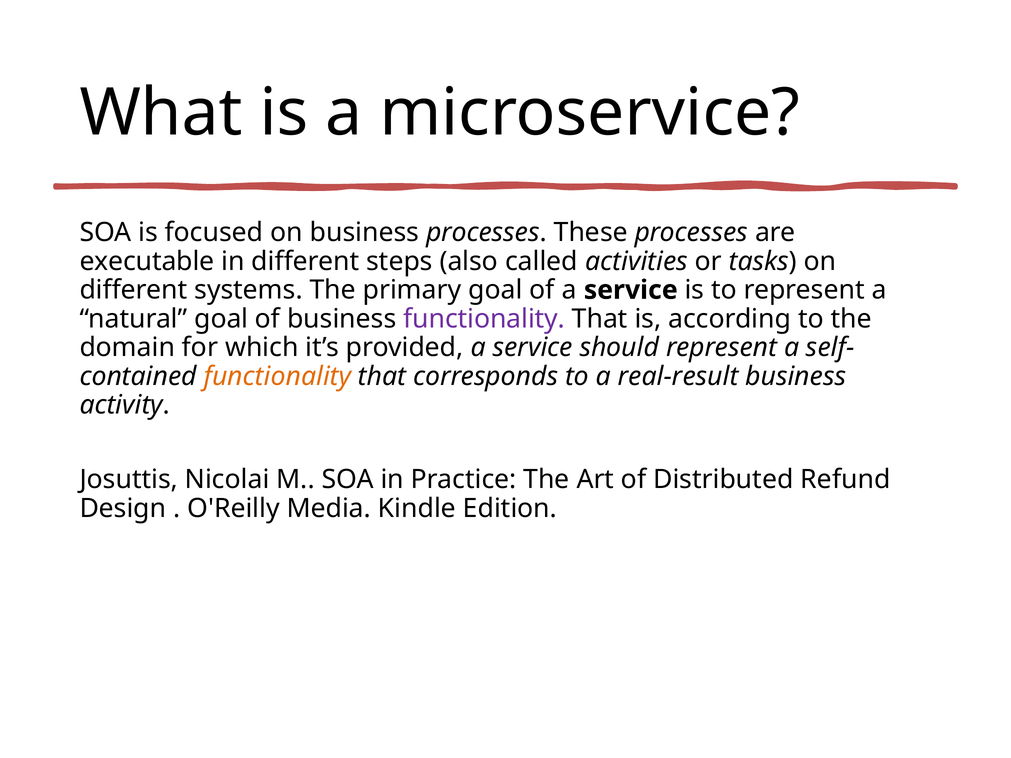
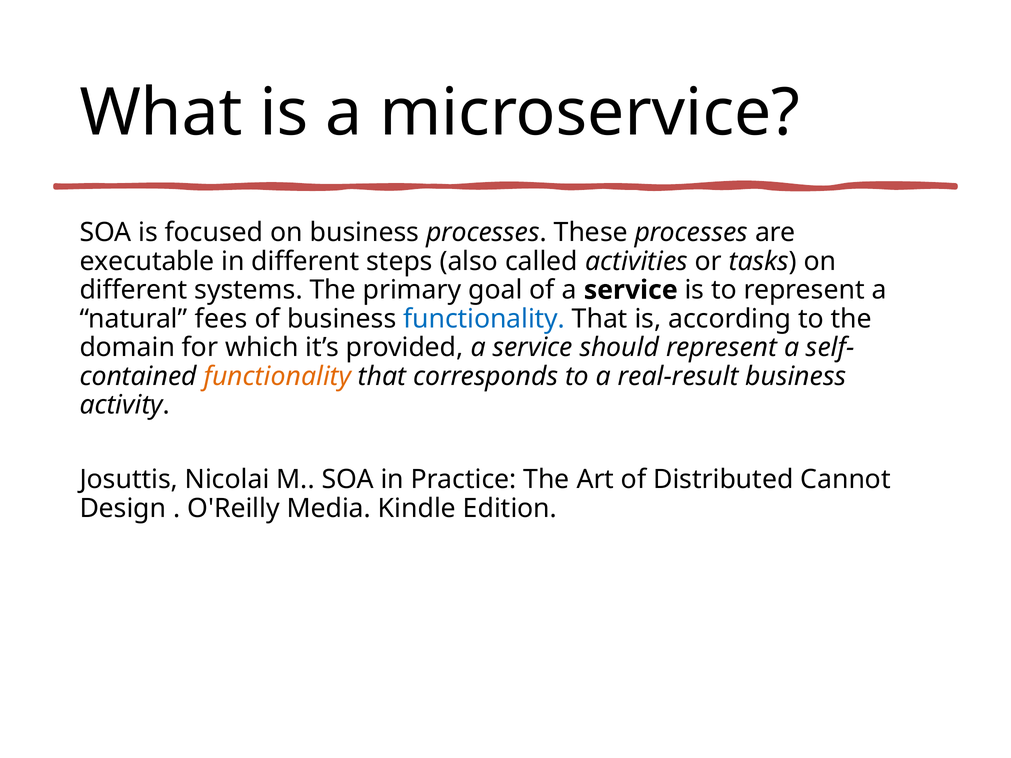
natural goal: goal -> fees
functionality at (484, 319) colour: purple -> blue
Refund: Refund -> Cannot
